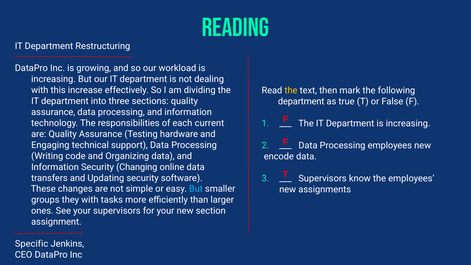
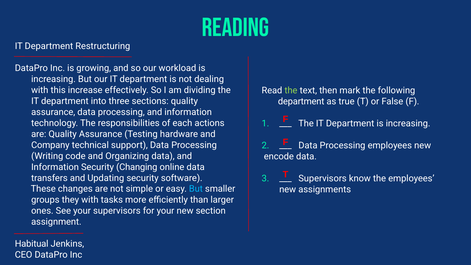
the at (291, 91) colour: yellow -> light green
current: current -> actions
Engaging: Engaging -> Company
Specific: Specific -> Habitual
